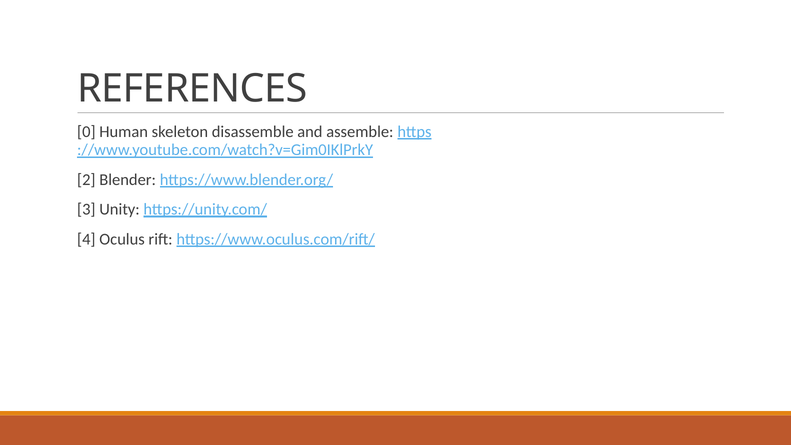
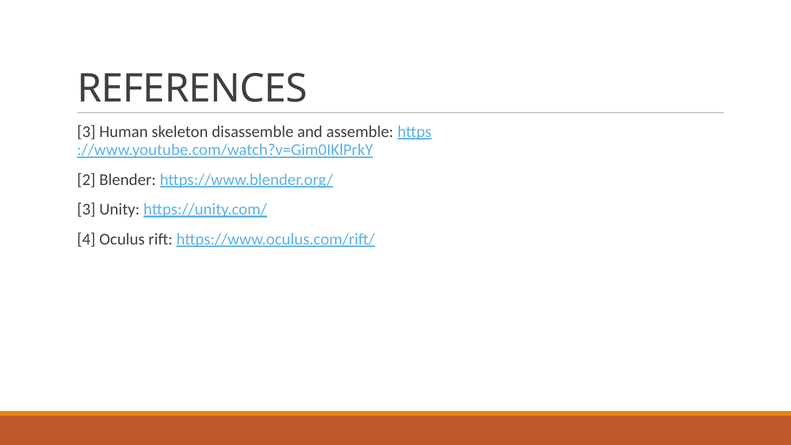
0 at (86, 132): 0 -> 3
